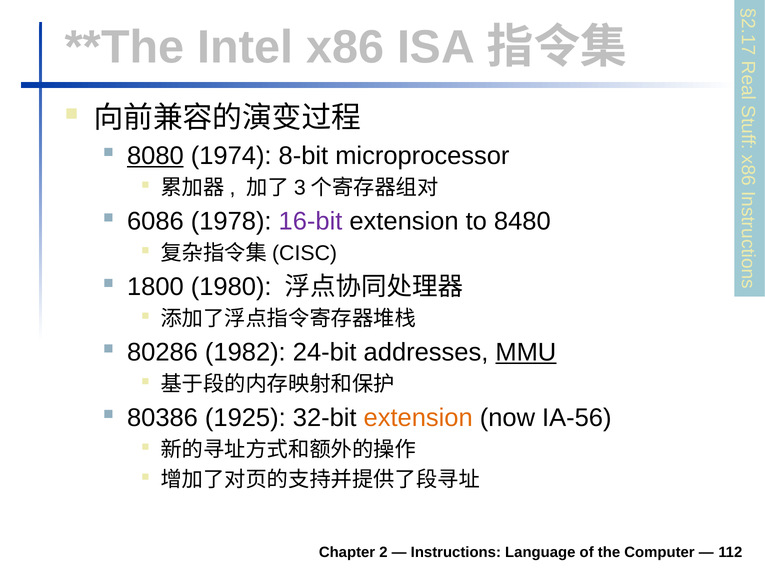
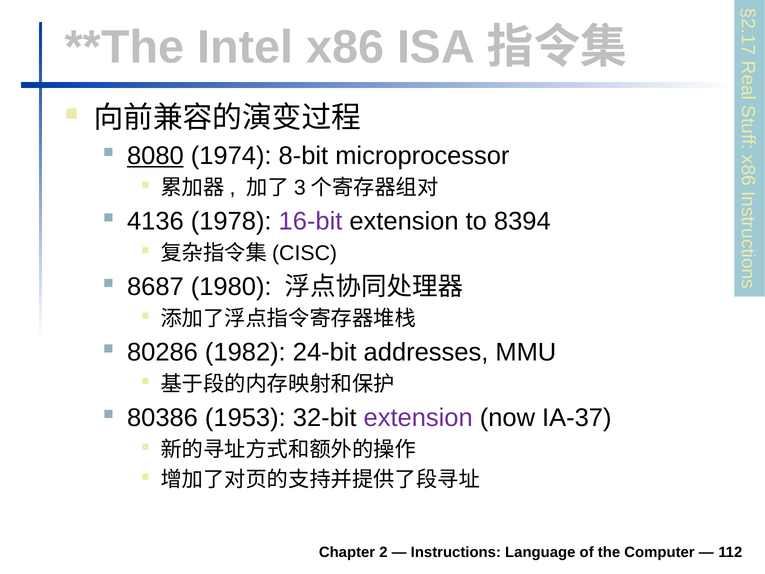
6086: 6086 -> 4136
8480: 8480 -> 8394
1800: 1800 -> 8687
MMU underline: present -> none
1925: 1925 -> 1953
extension at (418, 418) colour: orange -> purple
IA-56: IA-56 -> IA-37
